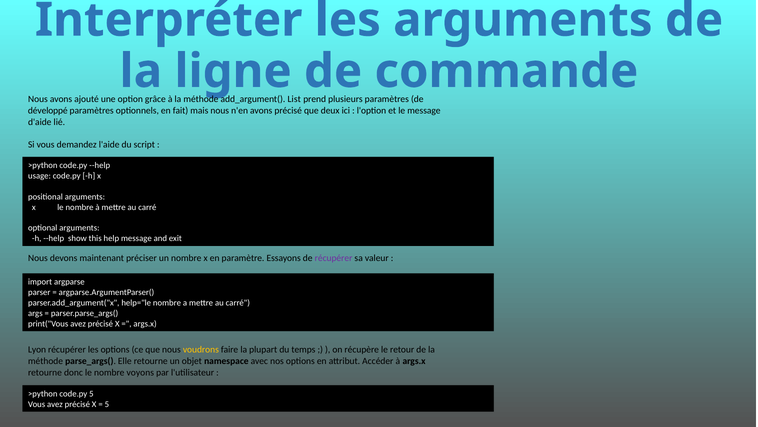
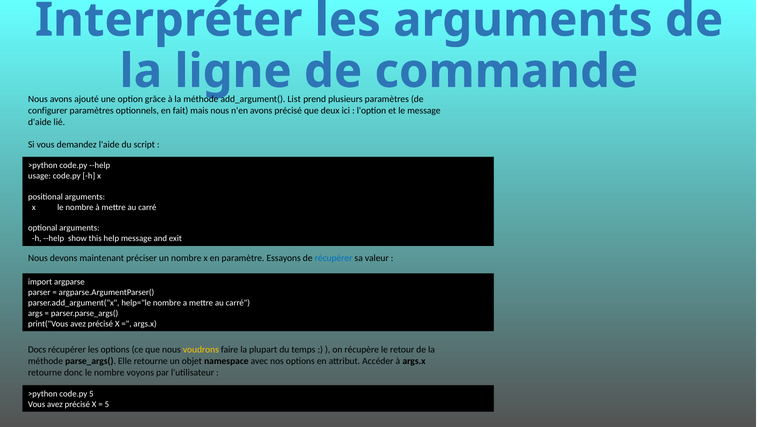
développé: développé -> configurer
récupérer at (334, 258) colour: purple -> blue
Lyon: Lyon -> Docs
